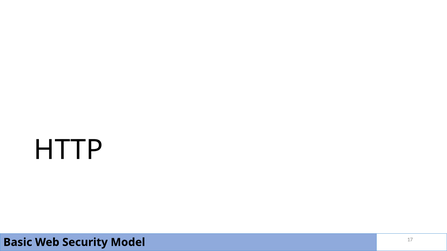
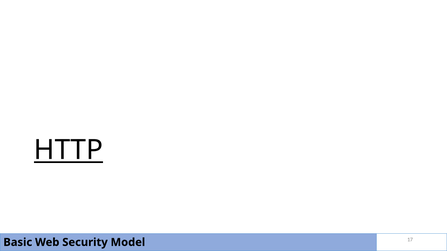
HTTP underline: none -> present
